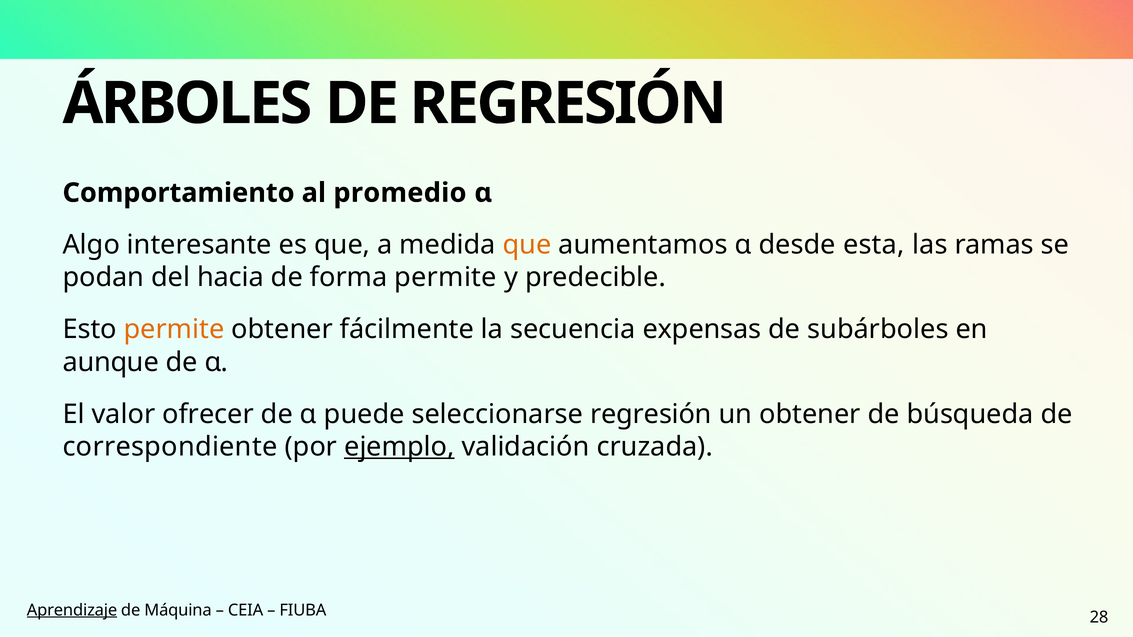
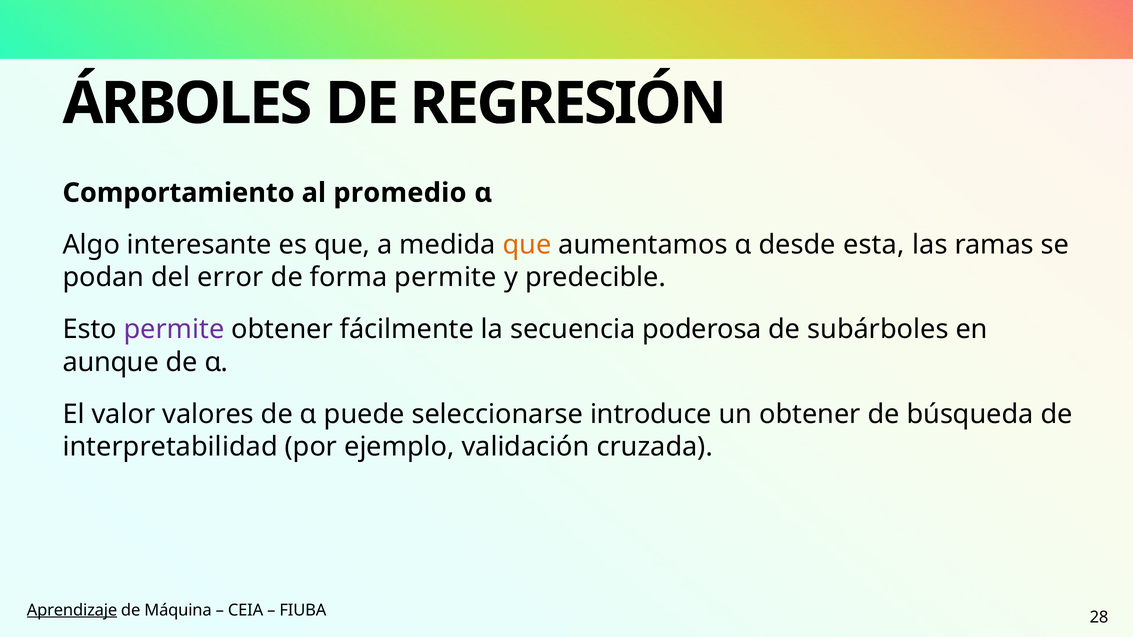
hacia: hacia -> error
permite at (174, 330) colour: orange -> purple
expensas: expensas -> poderosa
ofrecer: ofrecer -> valores
seleccionarse regresión: regresión -> introduce
correspondiente: correspondiente -> interpretabilidad
ejemplo underline: present -> none
